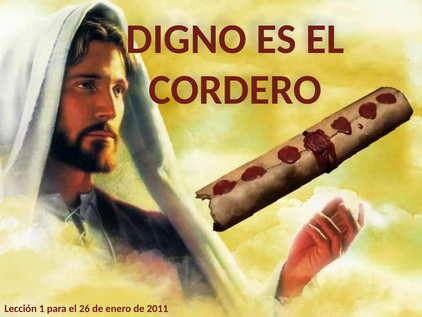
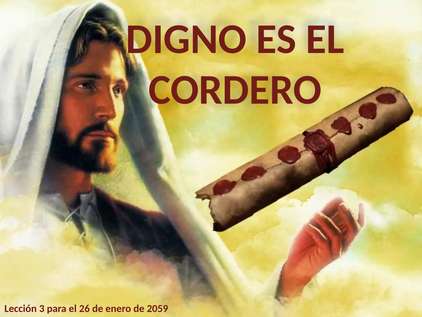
1: 1 -> 3
2011: 2011 -> 2059
